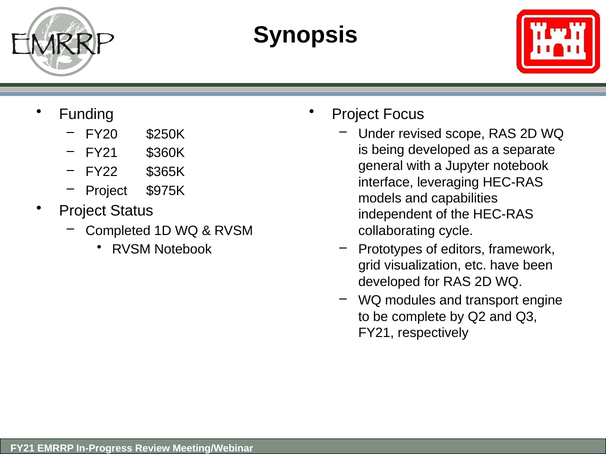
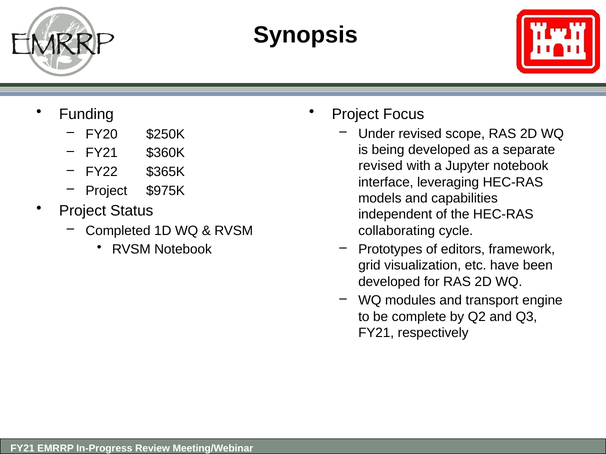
general at (381, 166): general -> revised
